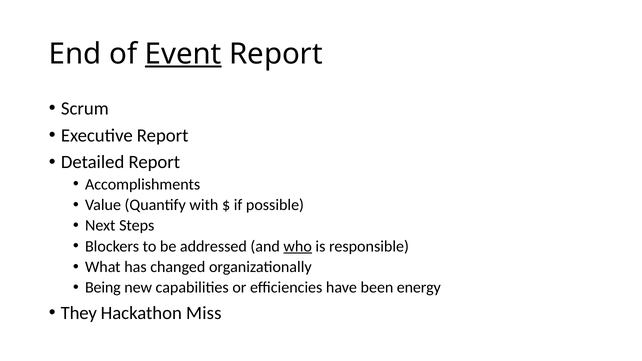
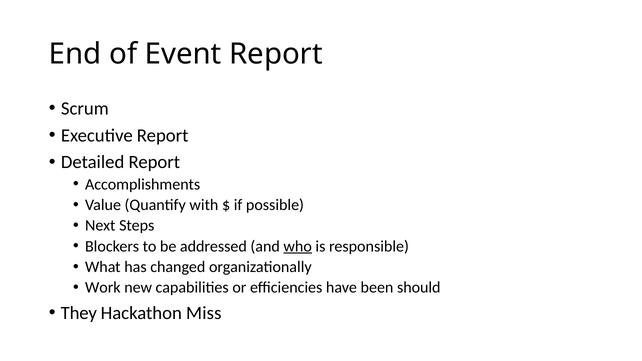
Event underline: present -> none
Being: Being -> Work
energy: energy -> should
